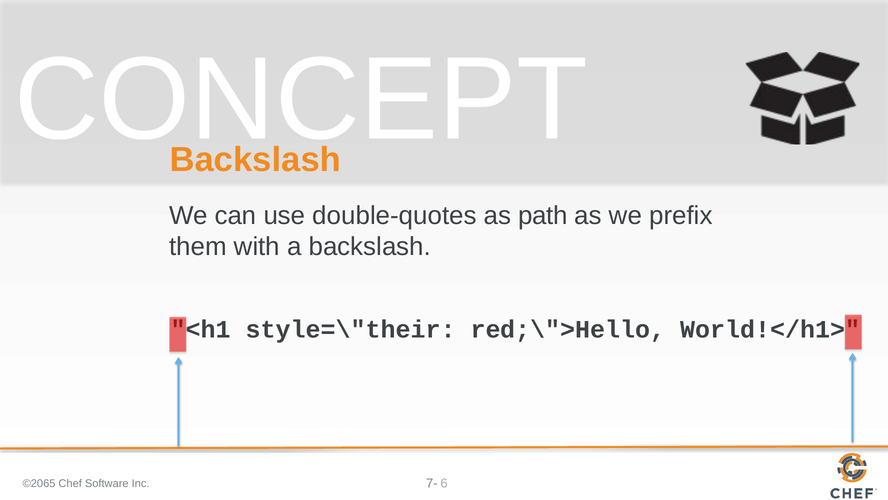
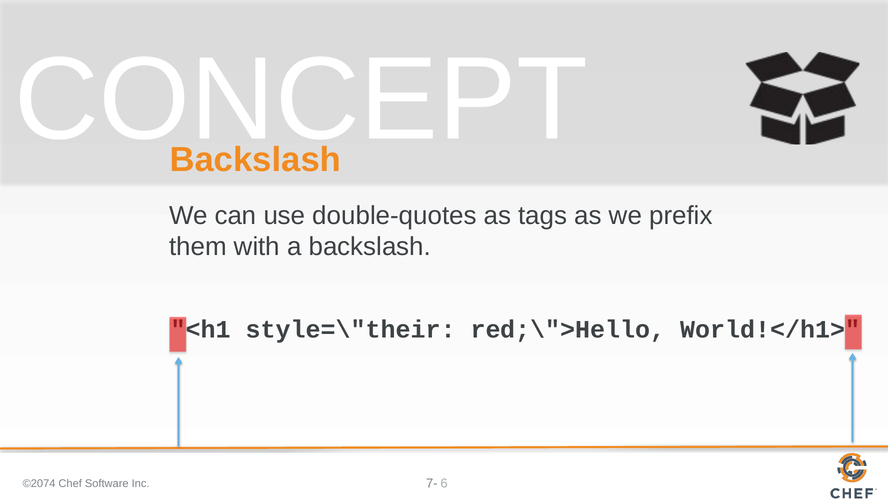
path: path -> tags
©2065: ©2065 -> ©2074
